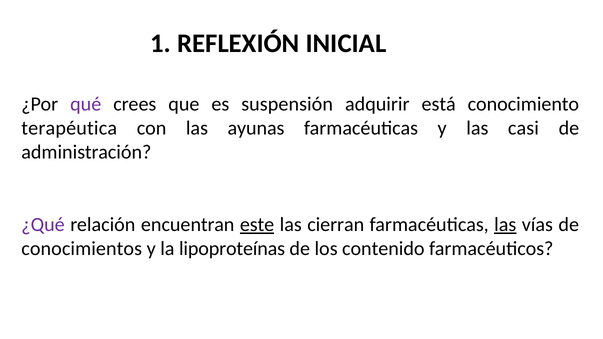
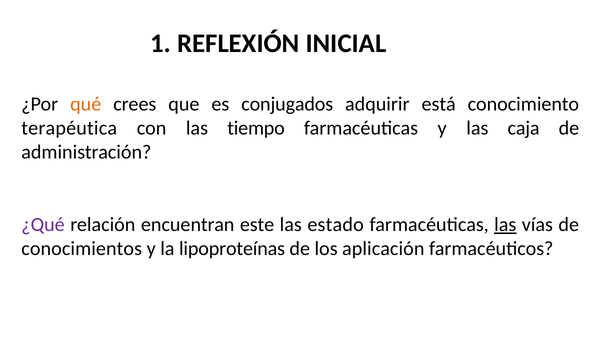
qué colour: purple -> orange
suspensión: suspensión -> conjugados
ayunas: ayunas -> tiempo
casi: casi -> caja
este underline: present -> none
cierran: cierran -> estado
contenido: contenido -> aplicación
